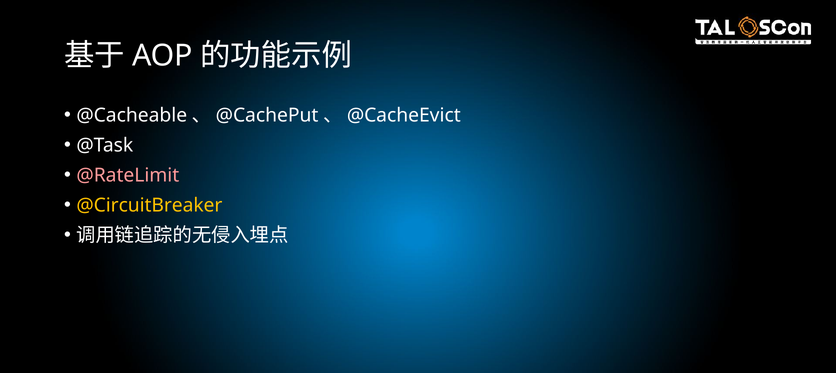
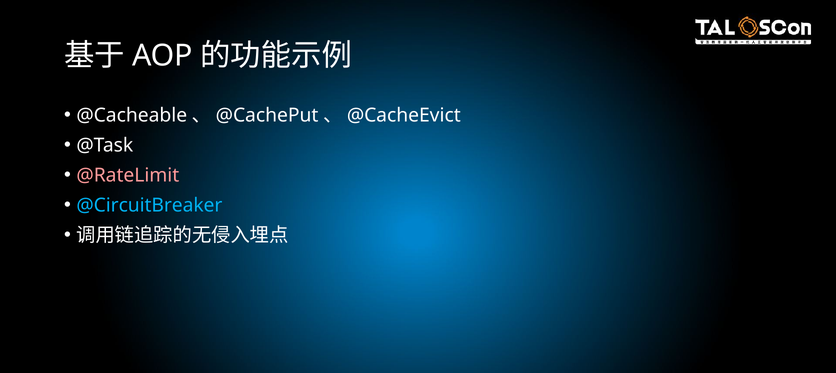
@CircuitBreaker colour: yellow -> light blue
